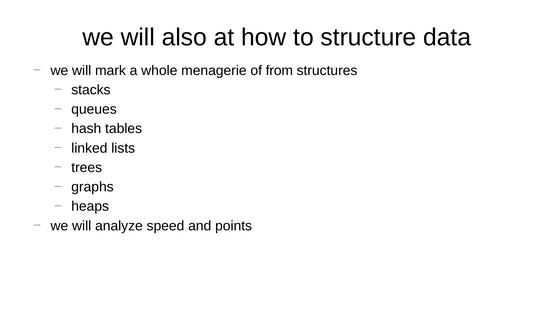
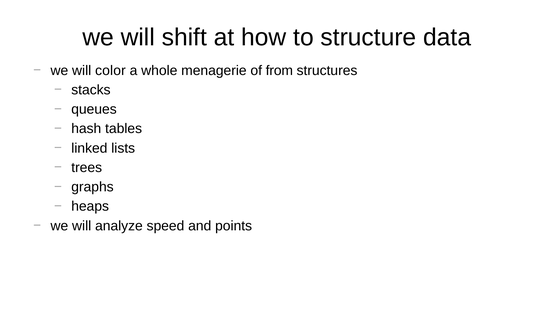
also: also -> shift
mark: mark -> color
